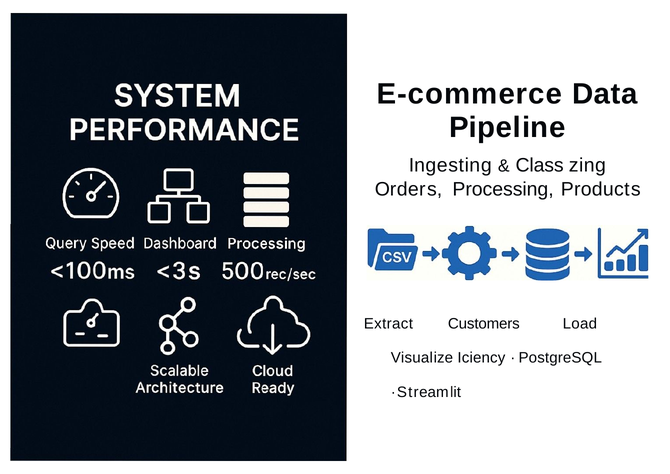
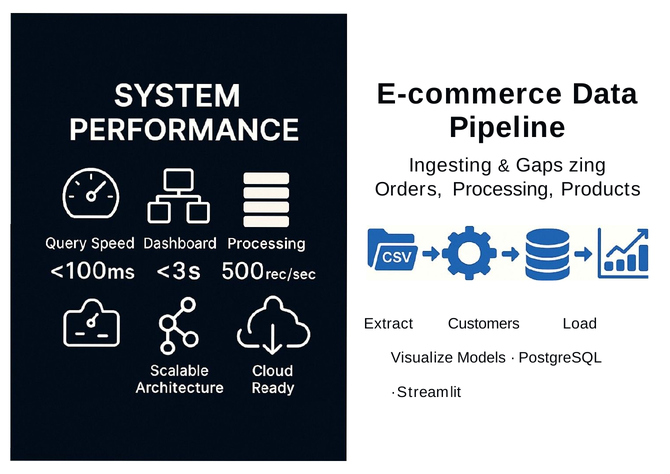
Class: Class -> Gaps
Iciency: Iciency -> Models
